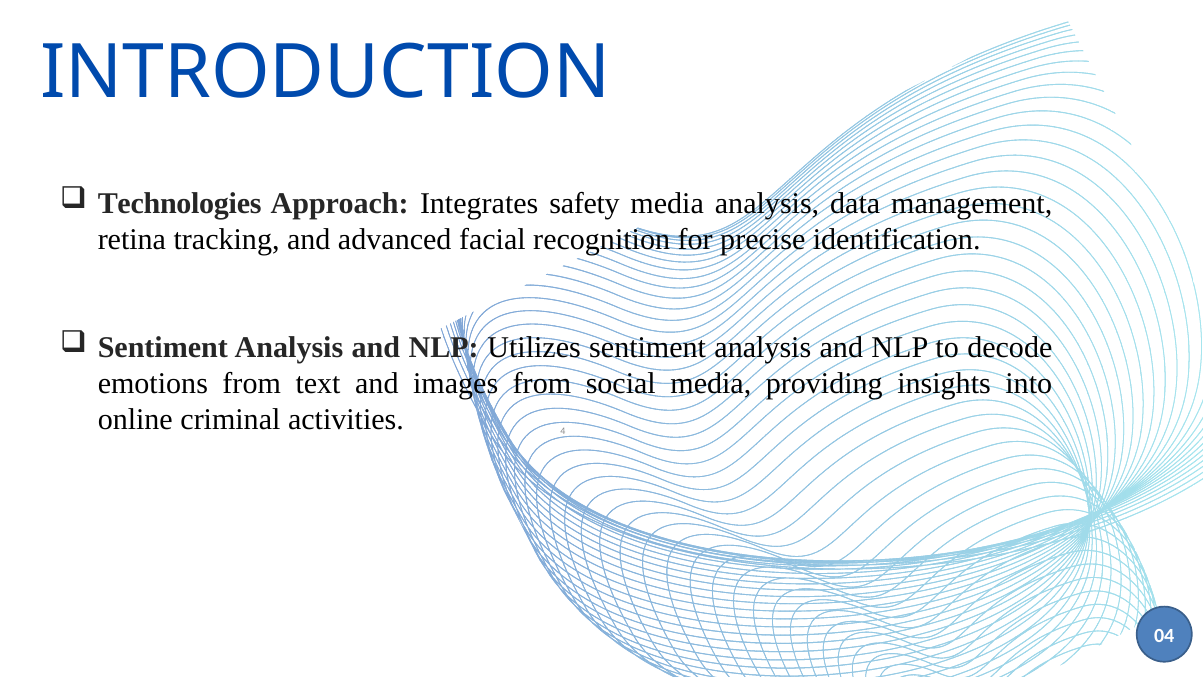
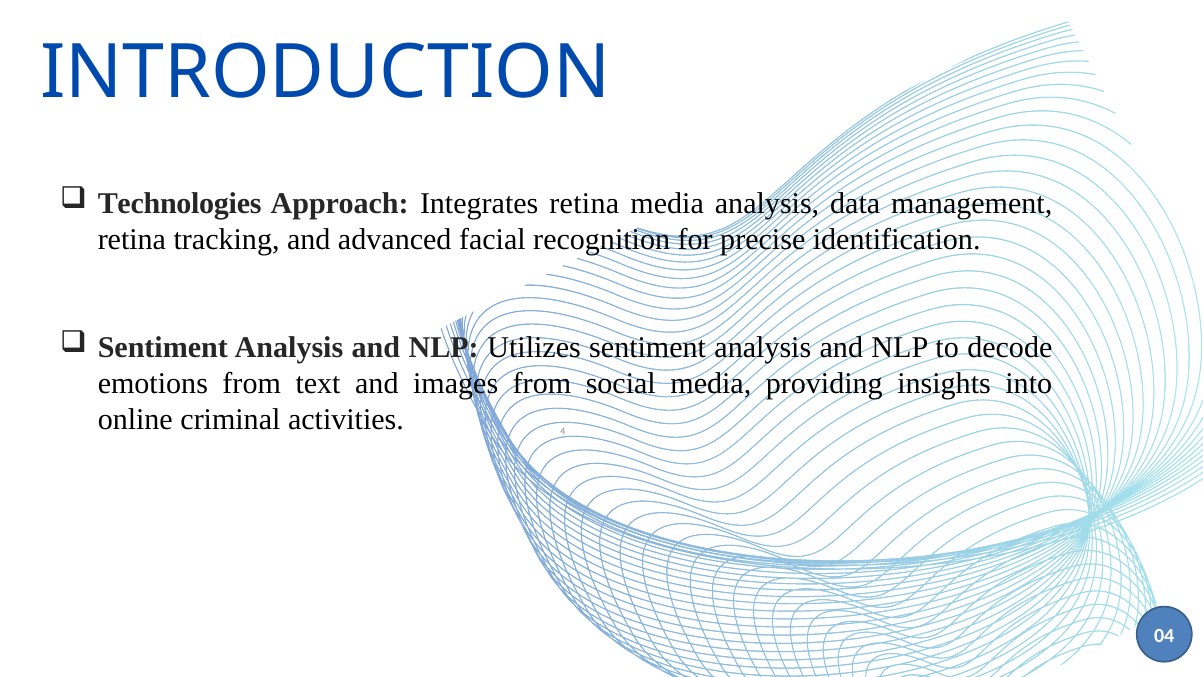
Integrates safety: safety -> retina
